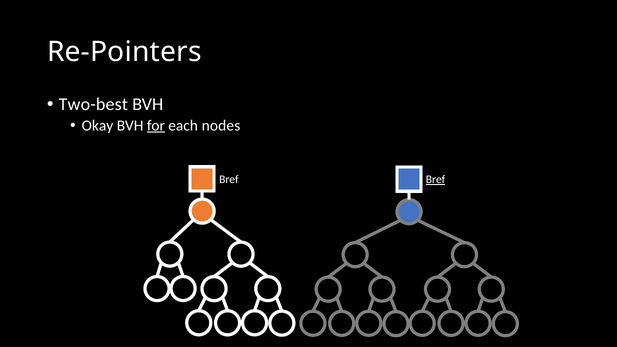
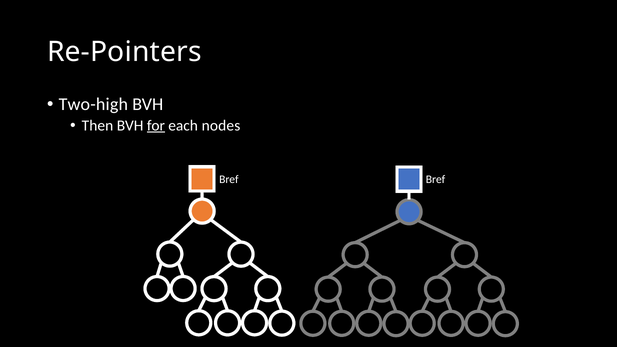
Two-best: Two-best -> Two-high
Okay: Okay -> Then
Bref at (436, 180) underline: present -> none
